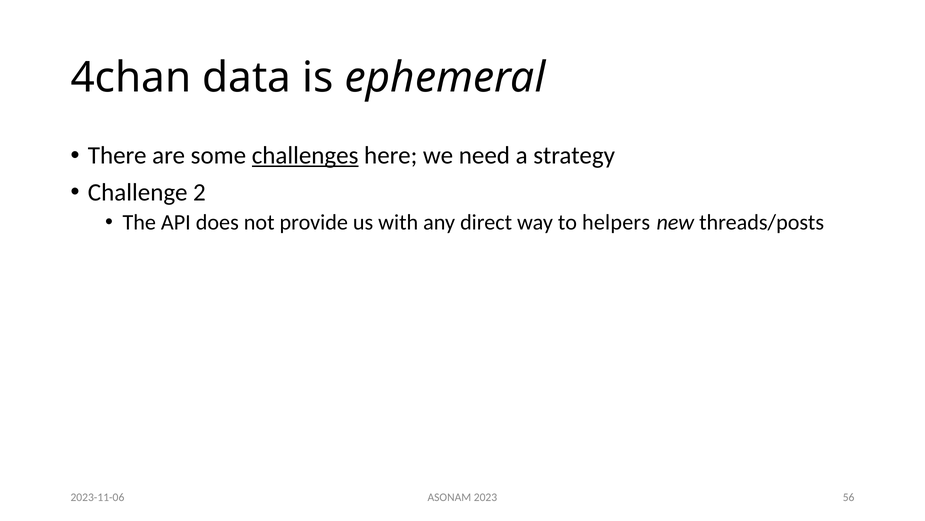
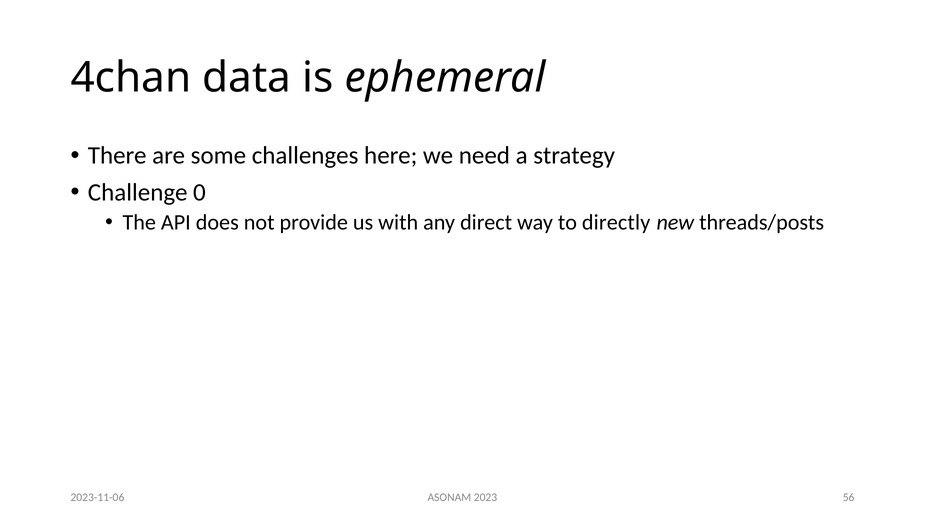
challenges underline: present -> none
2 at (199, 192): 2 -> 0
helpers: helpers -> directly
